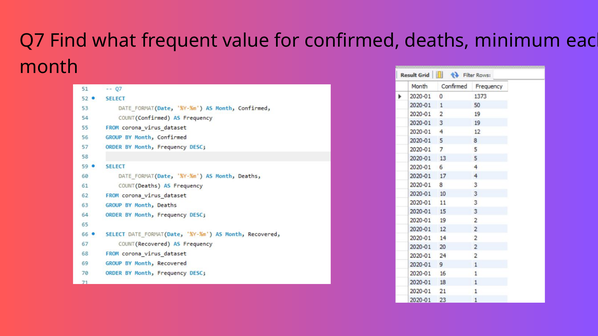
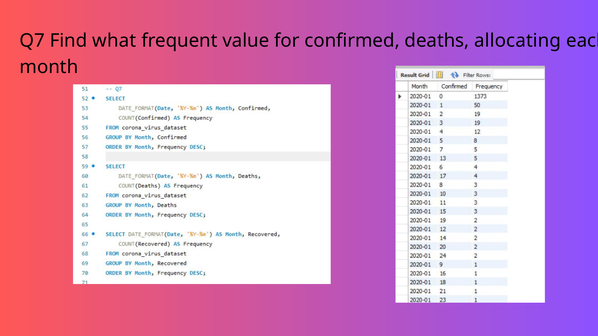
minimum: minimum -> allocating
